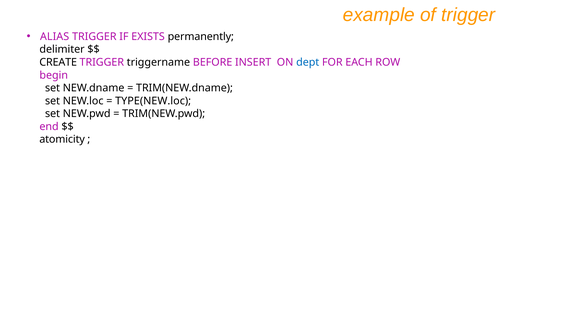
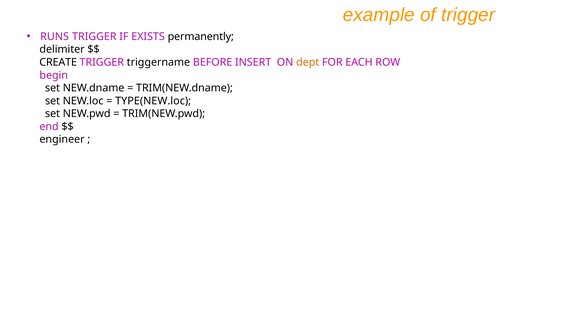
ALIAS: ALIAS -> RUNS
dept colour: blue -> orange
atomicity: atomicity -> engineer
